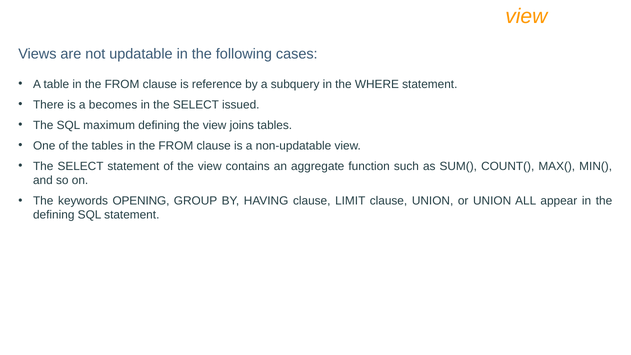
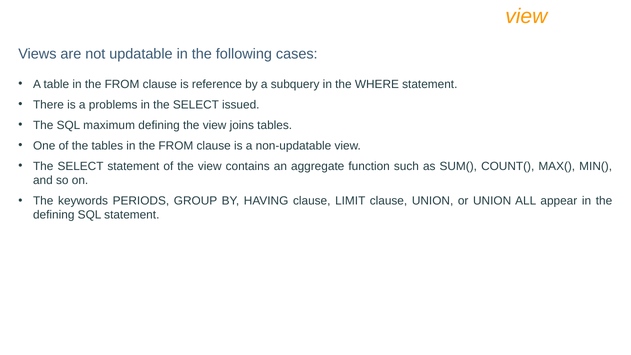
becomes: becomes -> problems
OPENING: OPENING -> PERIODS
